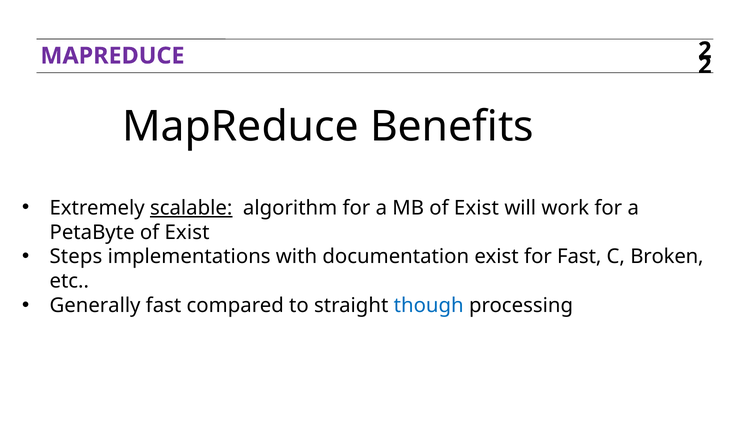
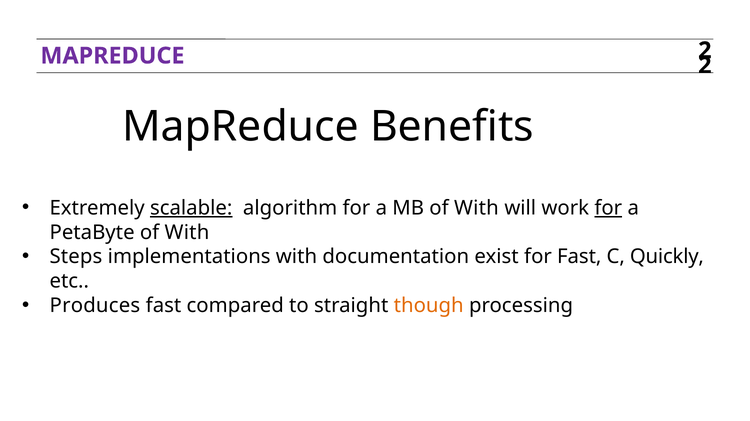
MB of Exist: Exist -> With
for at (608, 208) underline: none -> present
PetaByte of Exist: Exist -> With
Broken: Broken -> Quickly
Generally: Generally -> Produces
though colour: blue -> orange
